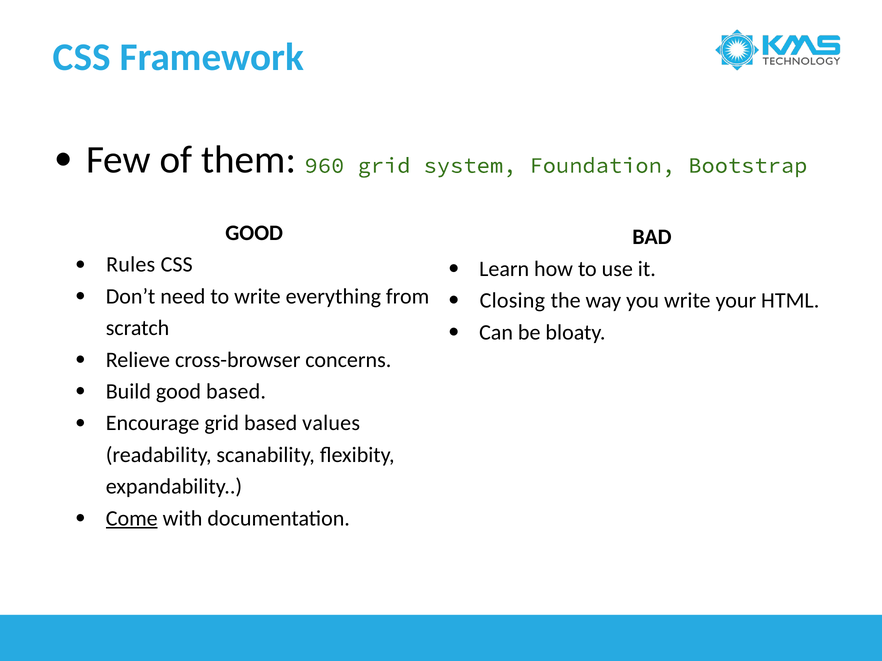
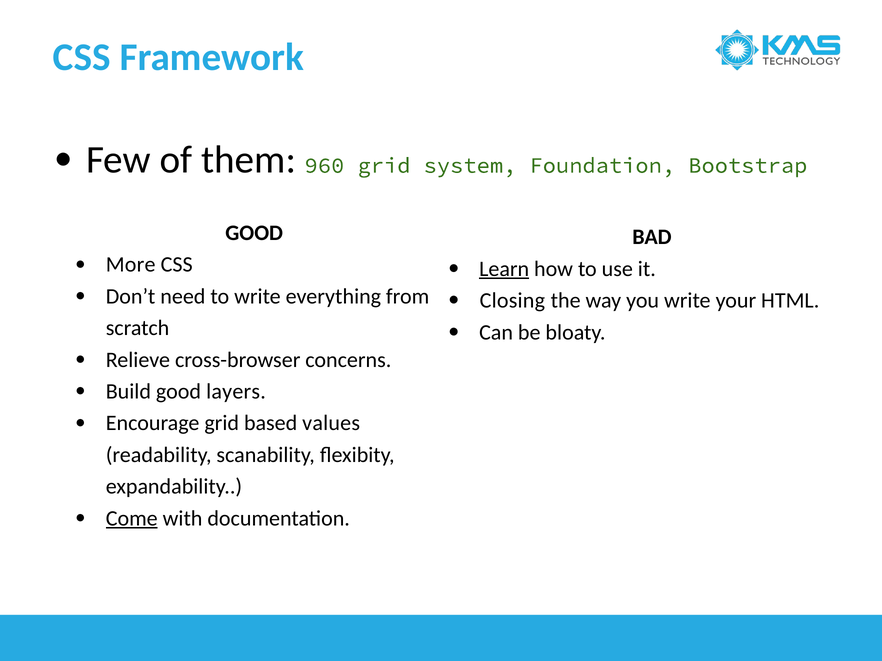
Rules: Rules -> More
Learn underline: none -> present
good based: based -> layers
